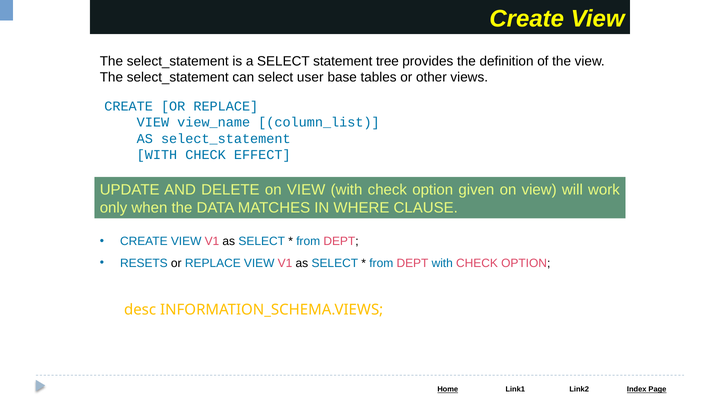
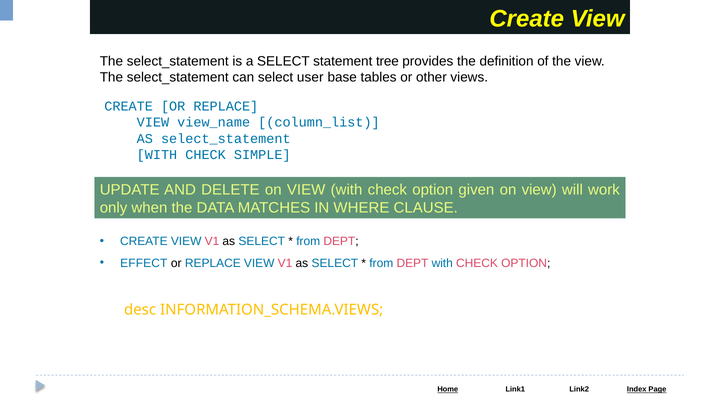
EFFECT: EFFECT -> SIMPLE
RESETS: RESETS -> EFFECT
